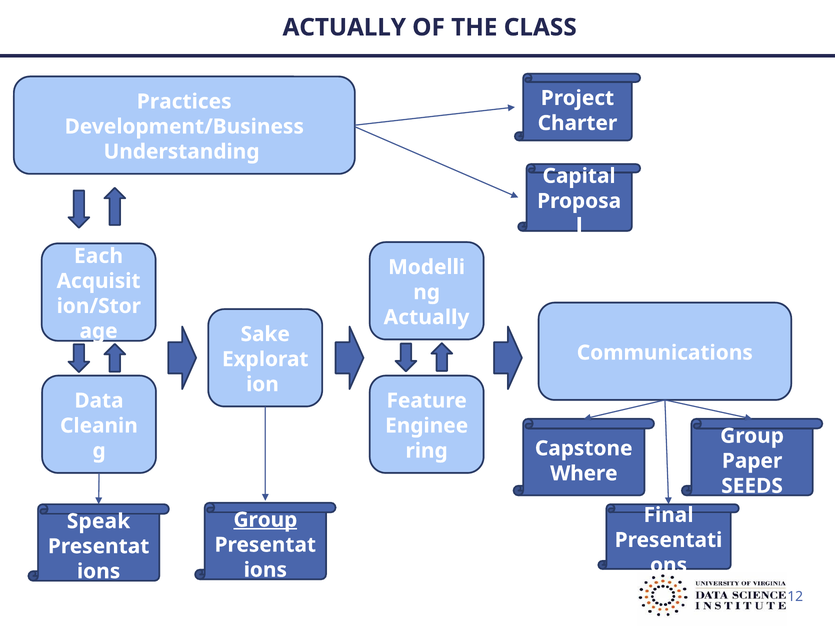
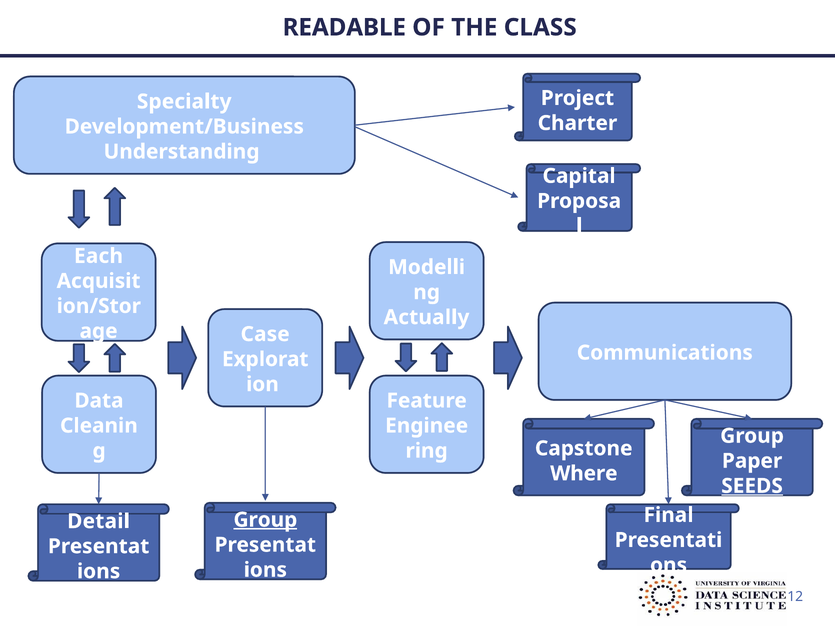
ACTUALLY at (344, 27): ACTUALLY -> READABLE
Practices: Practices -> Specialty
Sake: Sake -> Case
SEEDS underline: none -> present
Speak: Speak -> Detail
